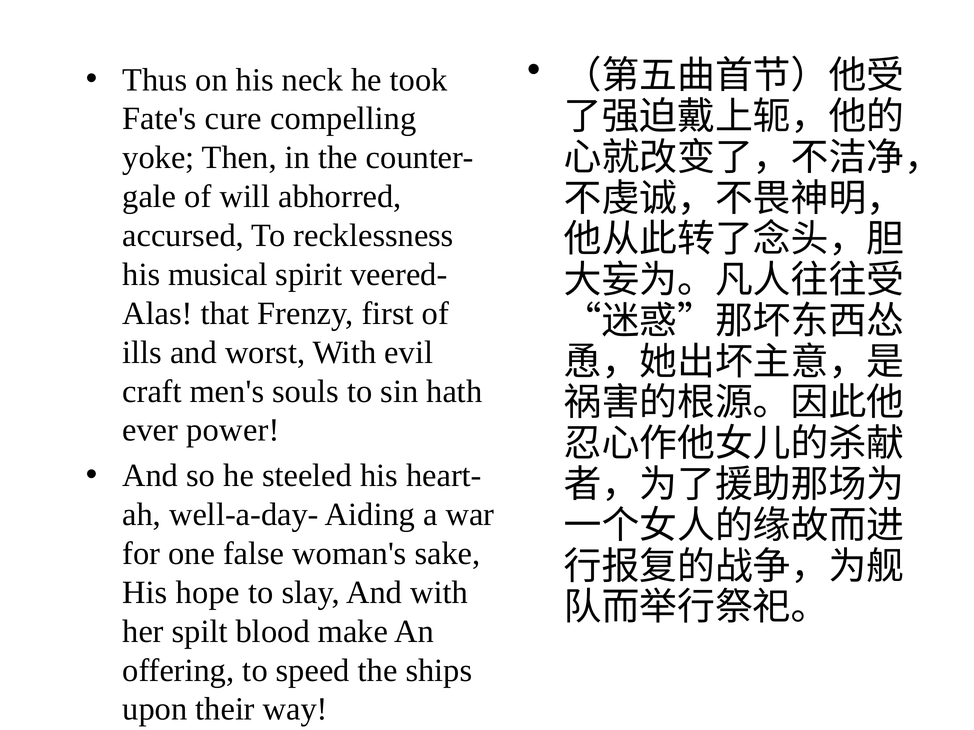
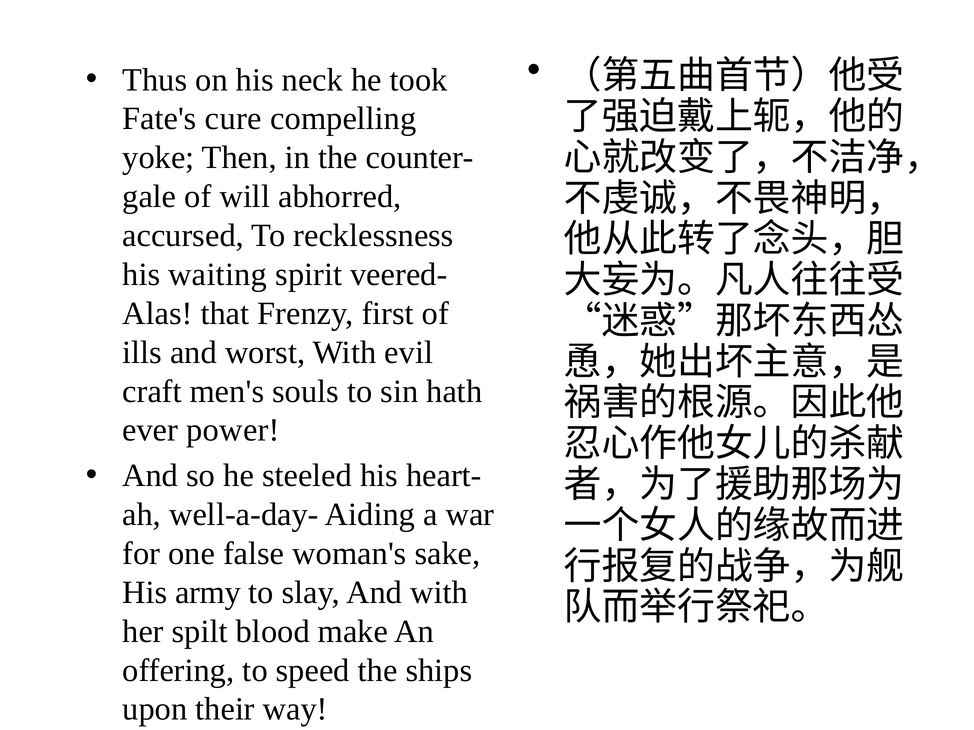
musical: musical -> waiting
hope: hope -> army
